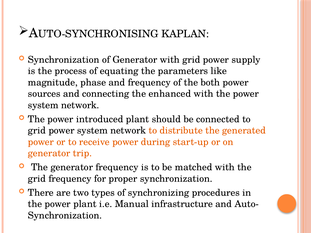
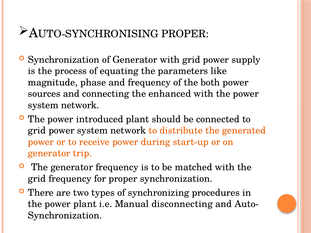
KAPLAN at (185, 34): KAPLAN -> PROPER
infrastructure: infrastructure -> disconnecting
